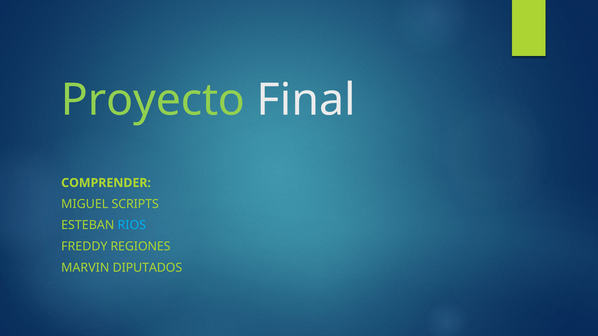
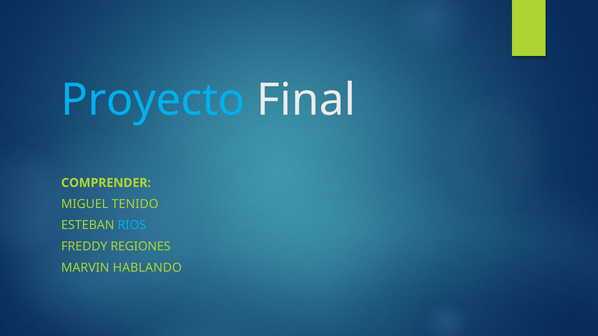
Proyecto colour: light green -> light blue
SCRIPTS: SCRIPTS -> TENIDO
DIPUTADOS: DIPUTADOS -> HABLANDO
